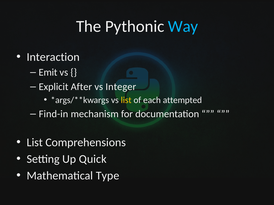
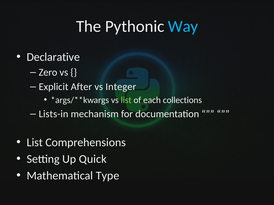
Interaction: Interaction -> Declarative
Emit: Emit -> Zero
list at (126, 100) colour: yellow -> light green
attempted: attempted -> collections
Find-in: Find-in -> Lists-in
